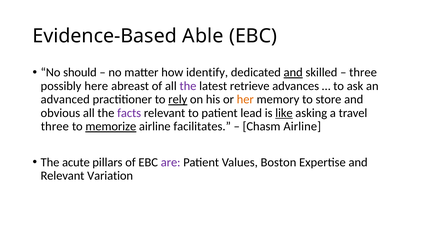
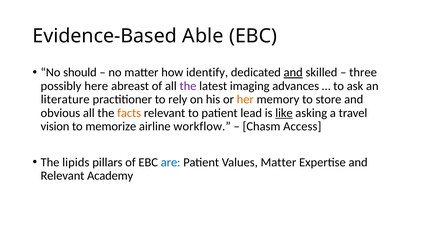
retrieve: retrieve -> imaging
advanced: advanced -> literature
rely underline: present -> none
facts colour: purple -> orange
three at (55, 126): three -> vision
memorize underline: present -> none
facilitates: facilitates -> workflow
Chasm Airline: Airline -> Access
acute: acute -> lipids
are colour: purple -> blue
Values Boston: Boston -> Matter
Variation: Variation -> Academy
